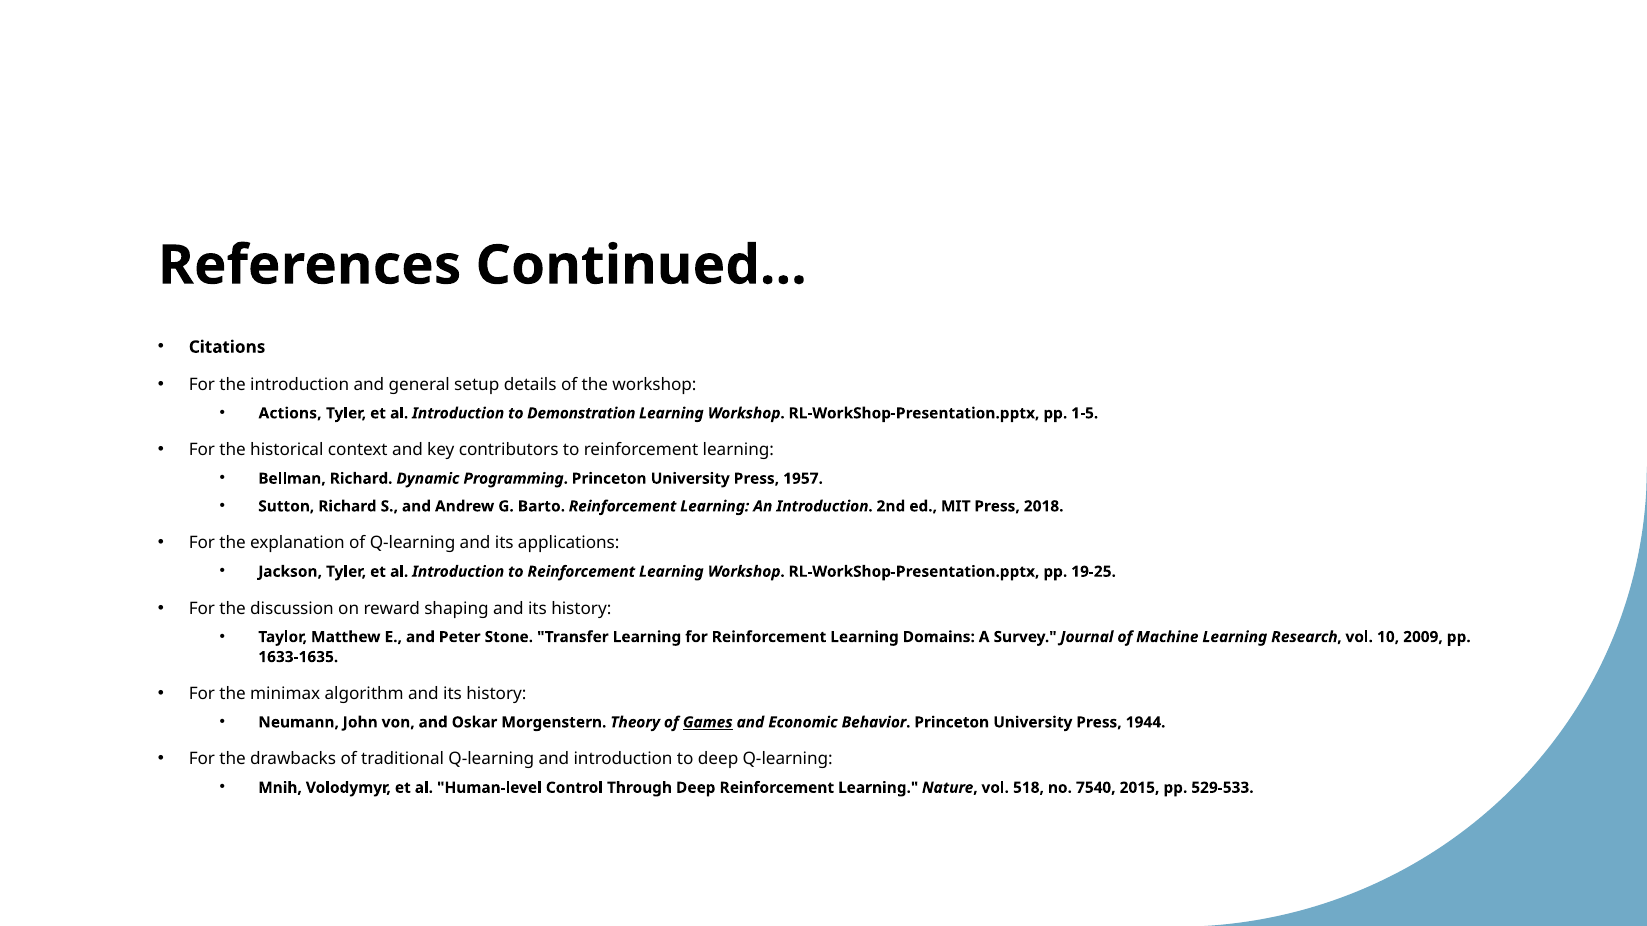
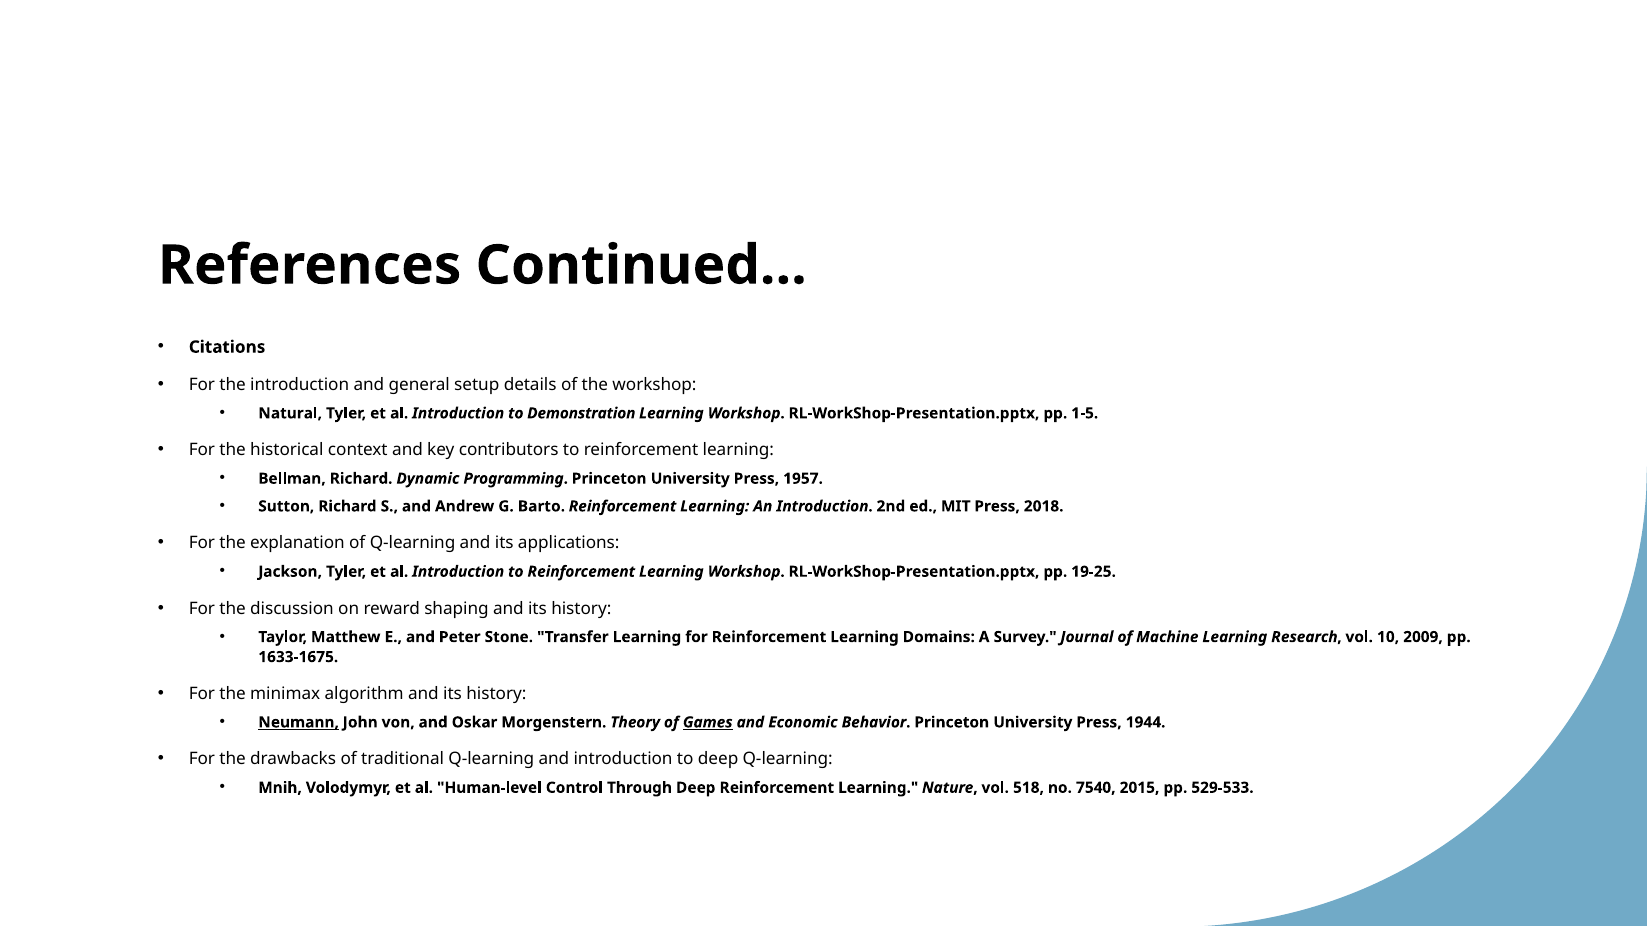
Actions: Actions -> Natural
1633-1635: 1633-1635 -> 1633-1675
Neumann underline: none -> present
